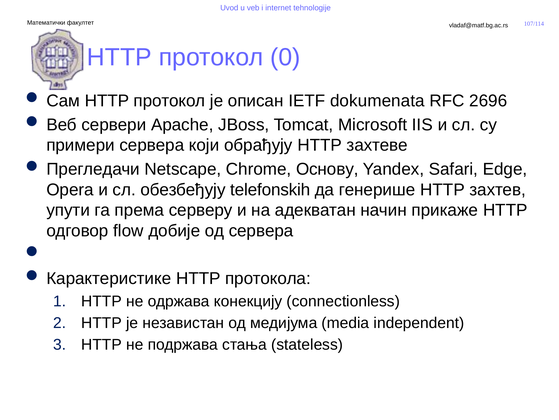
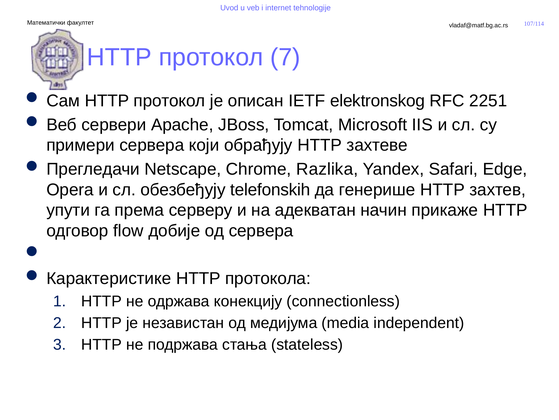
0: 0 -> 7
dokumenata: dokumenata -> elektronskog
2696: 2696 -> 2251
Основу: Основу -> Razlika
